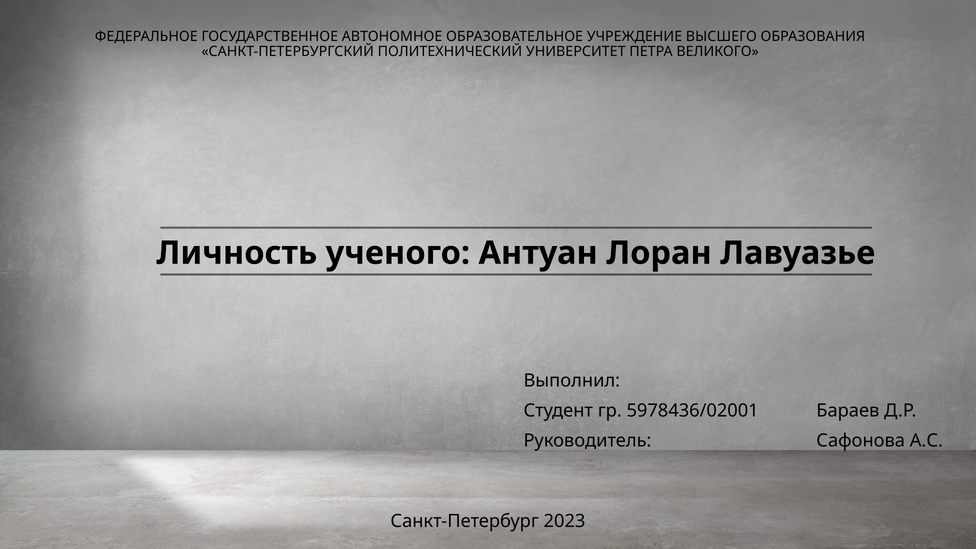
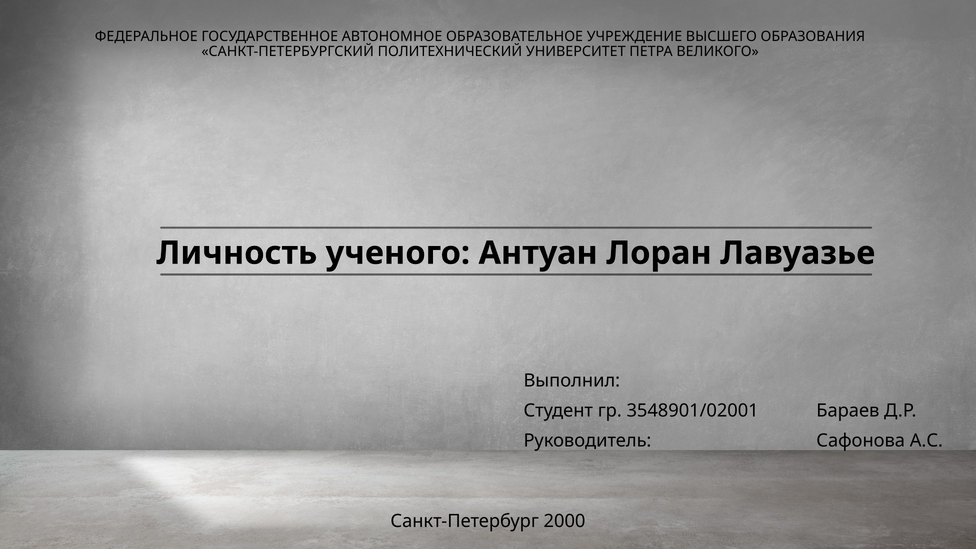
5978436/02001: 5978436/02001 -> 3548901/02001
2023: 2023 -> 2000
